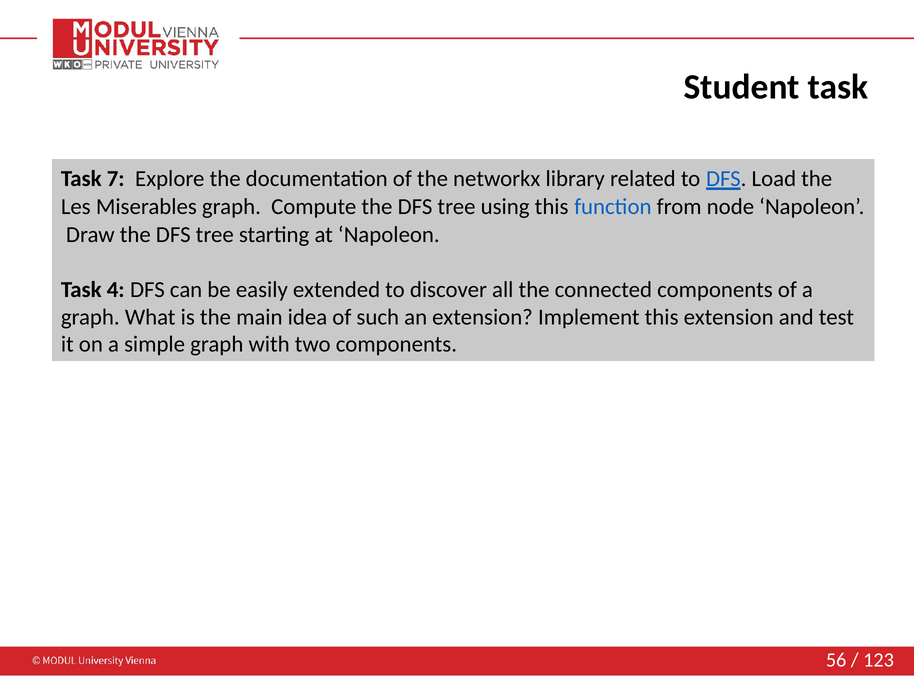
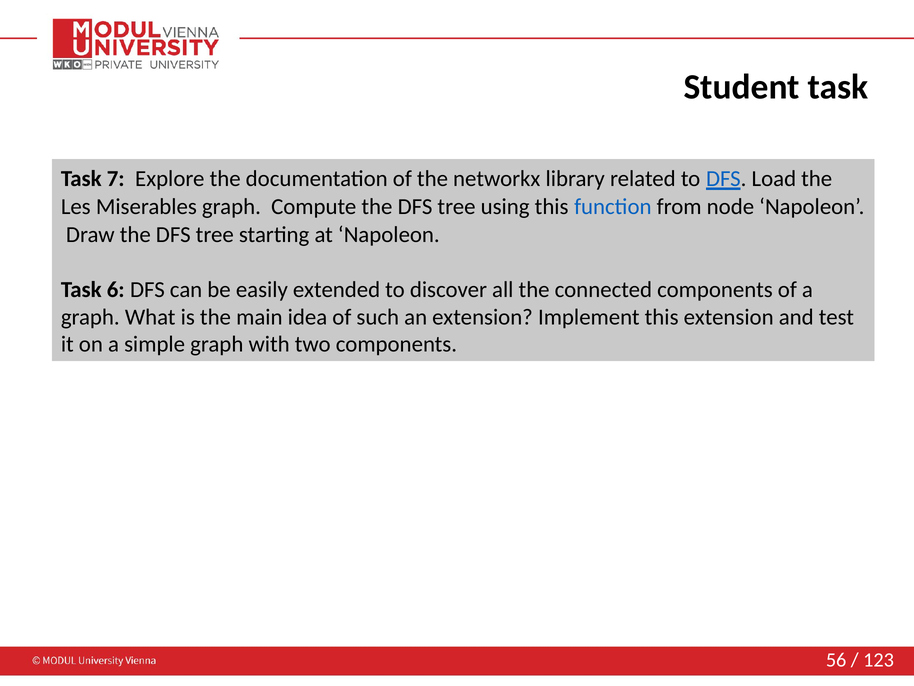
4: 4 -> 6
